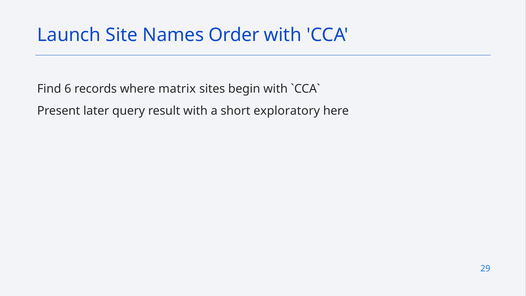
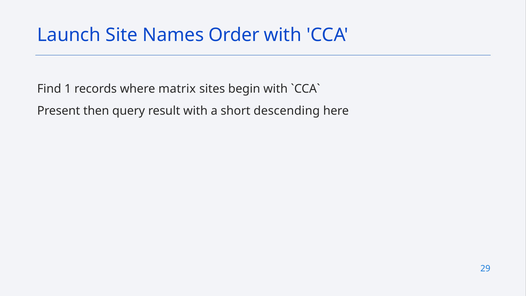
6: 6 -> 1
later: later -> then
exploratory: exploratory -> descending
